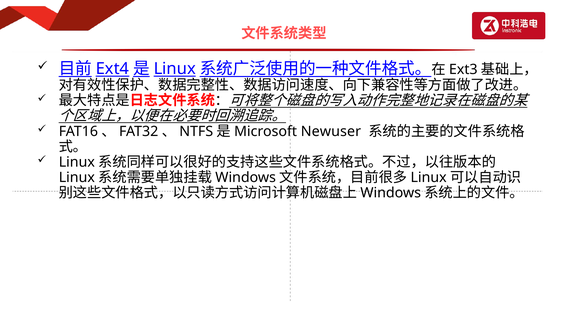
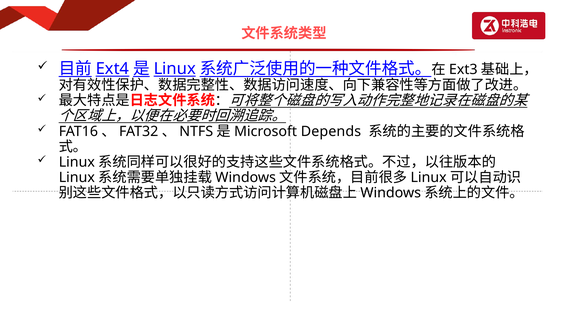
Newuser: Newuser -> Depends
